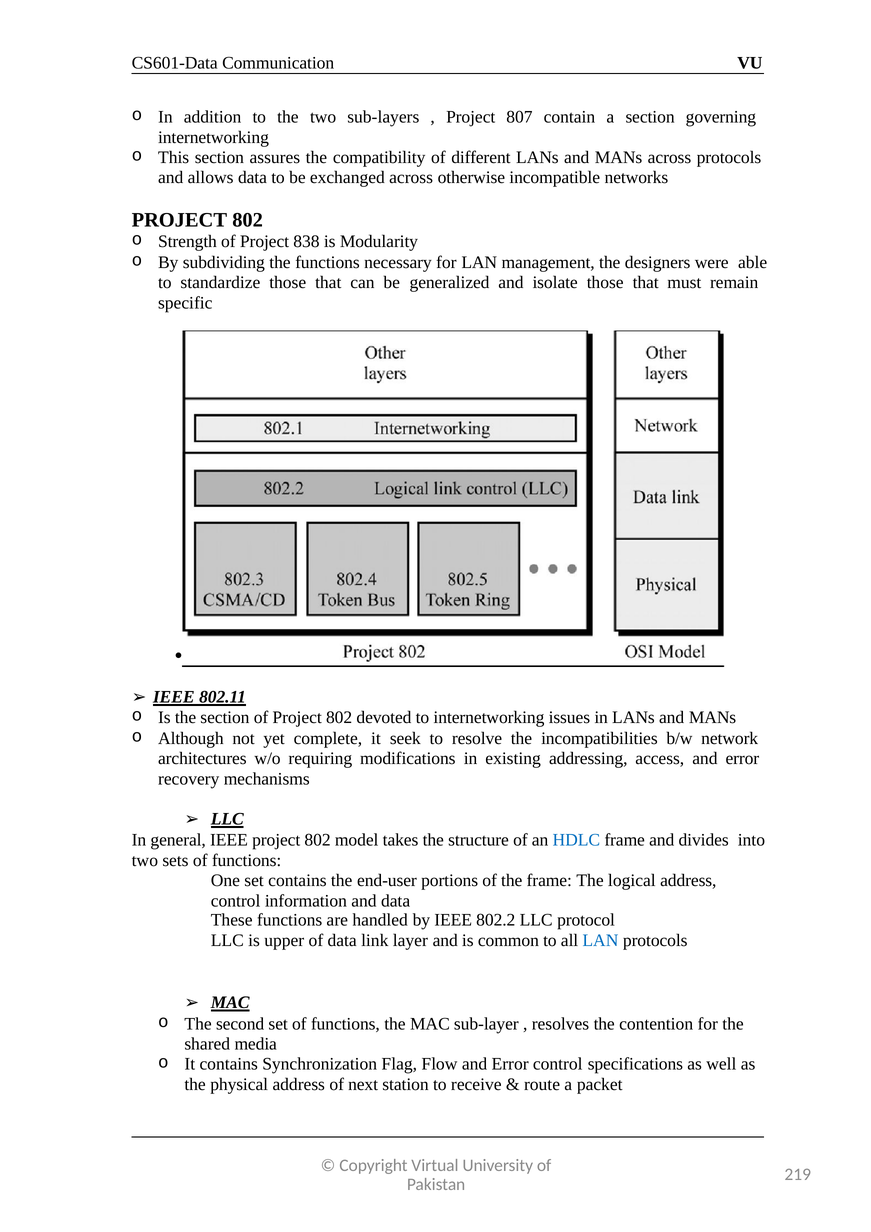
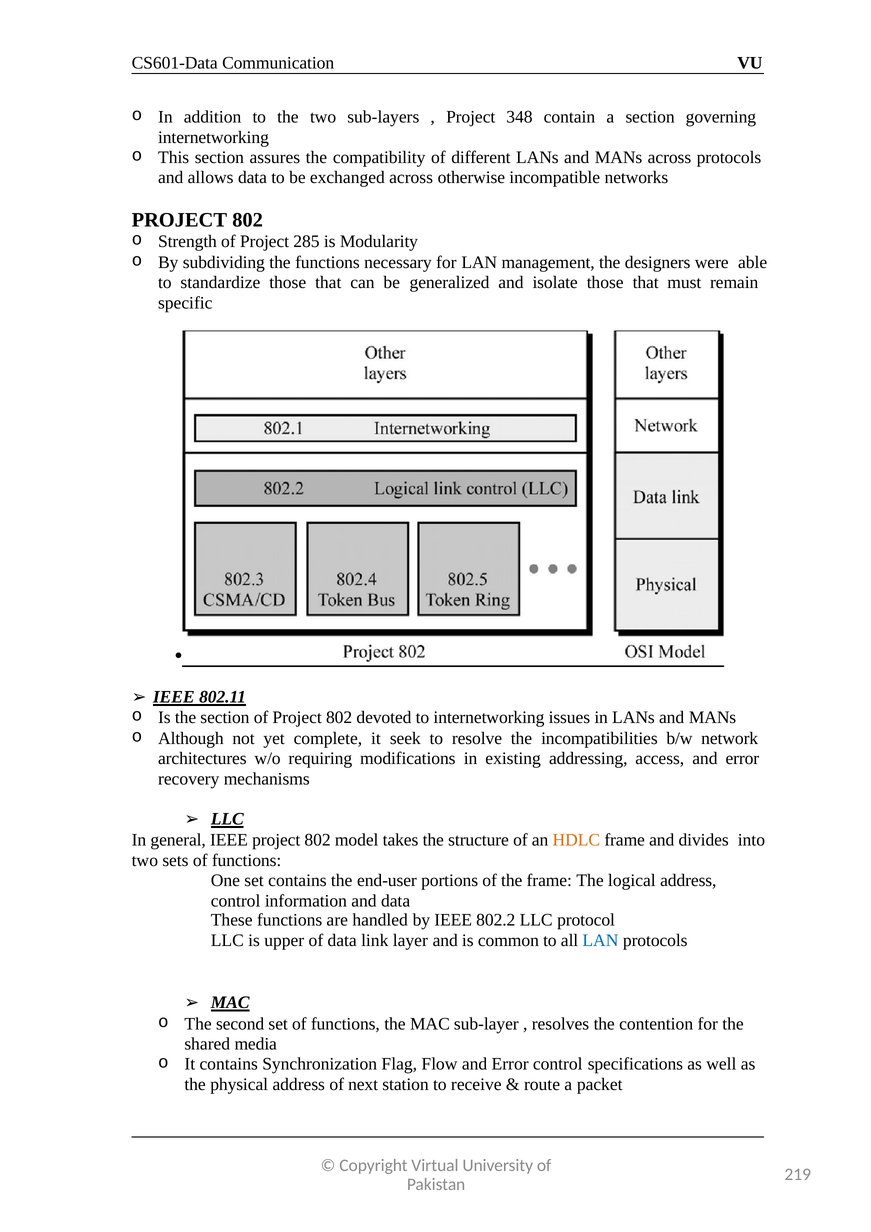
807: 807 -> 348
838: 838 -> 285
HDLC colour: blue -> orange
